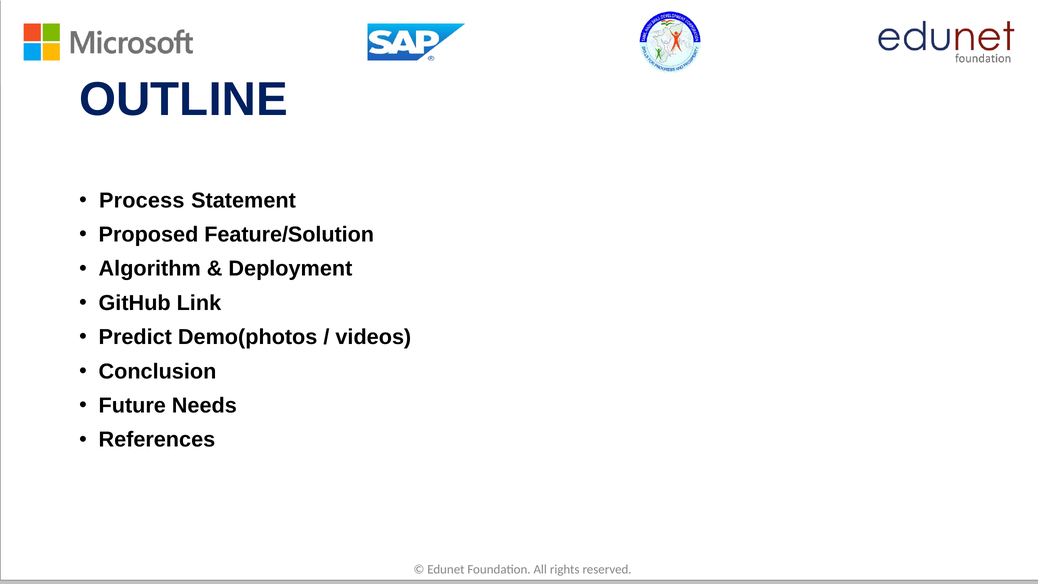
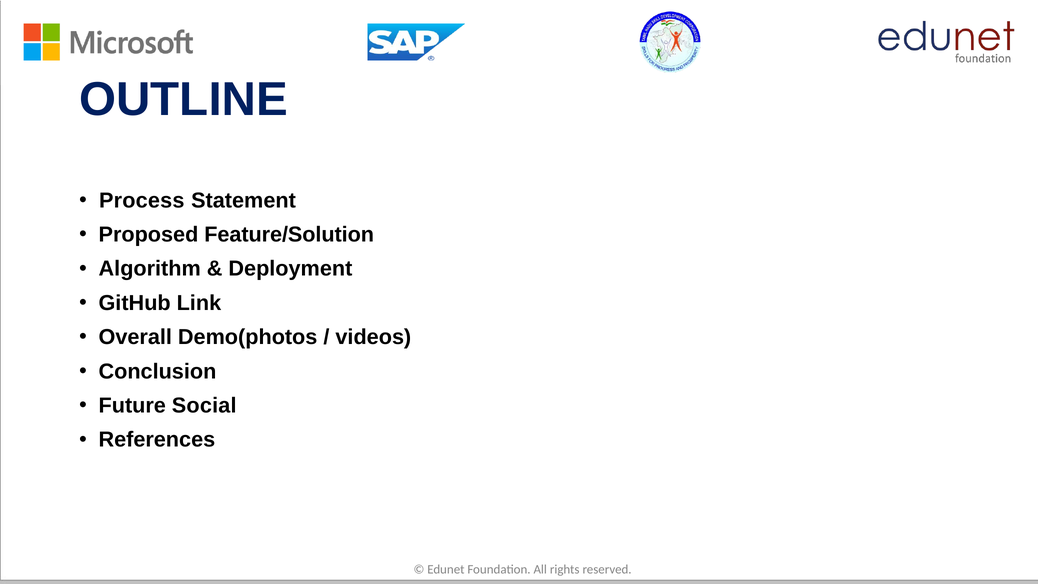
Predict: Predict -> Overall
Needs: Needs -> Social
